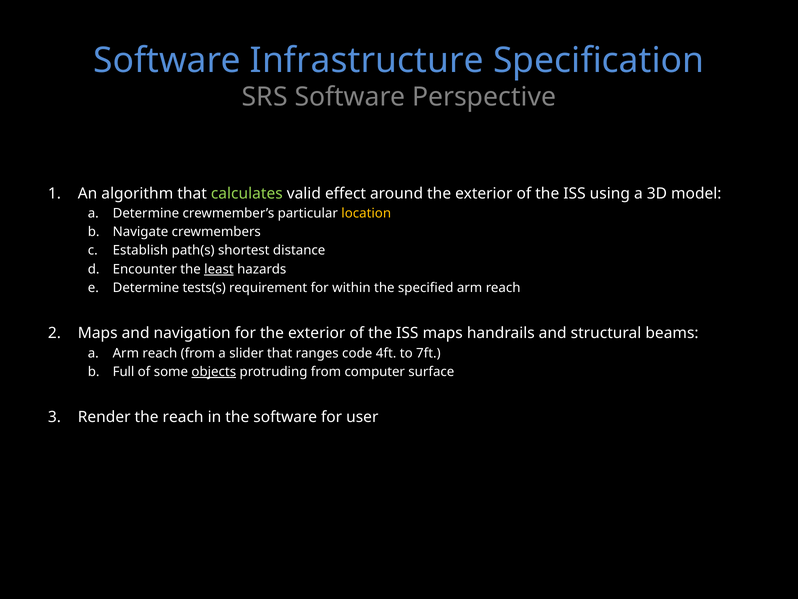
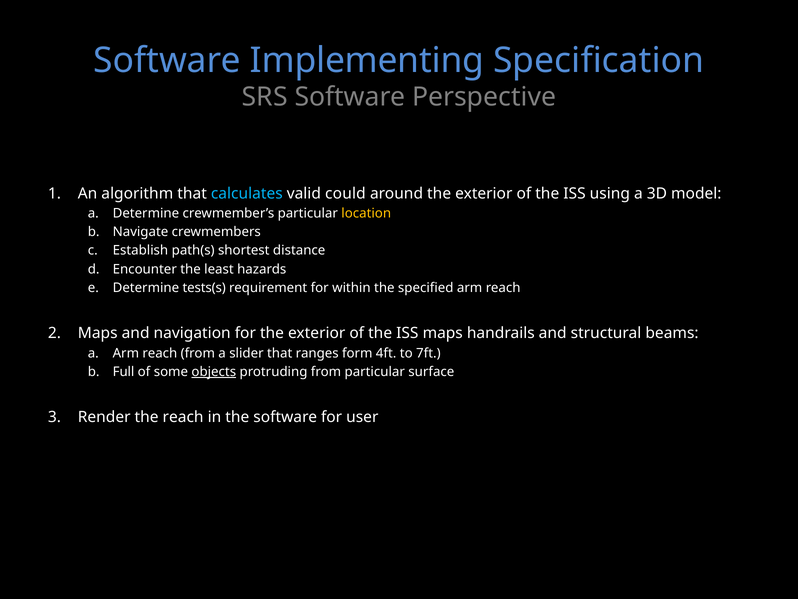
Infrastructure: Infrastructure -> Implementing
calculates colour: light green -> light blue
effect: effect -> could
least underline: present -> none
code: code -> form
from computer: computer -> particular
